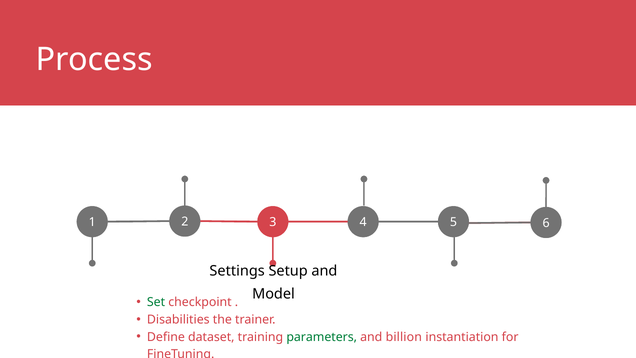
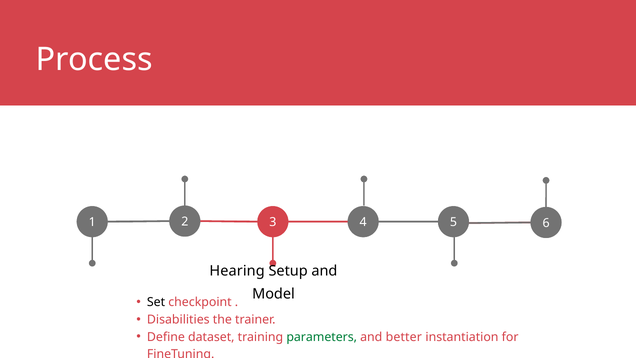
Settings: Settings -> Hearing
Set colour: green -> black
billion: billion -> better
